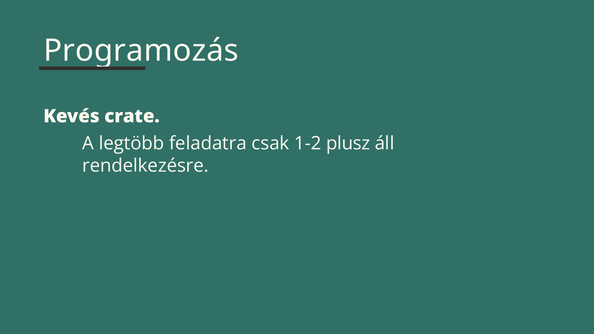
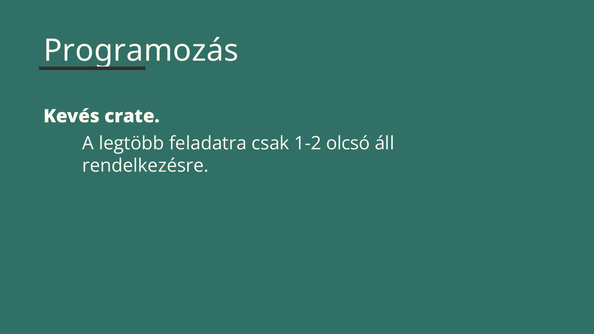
plusz: plusz -> olcsó
